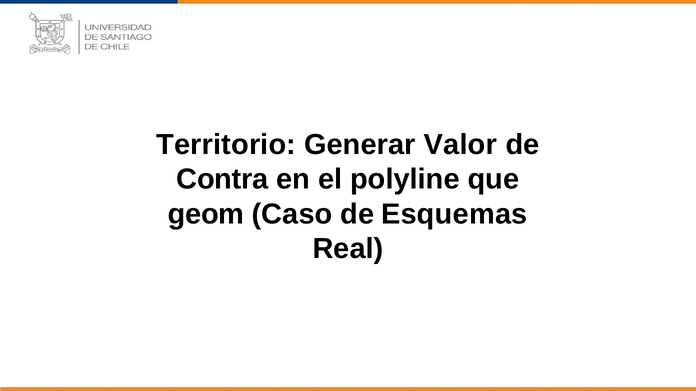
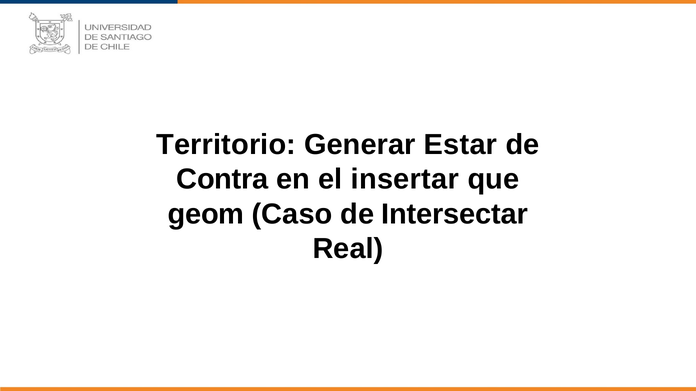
Valor: Valor -> Estar
polyline: polyline -> insertar
Esquemas: Esquemas -> Intersectar
